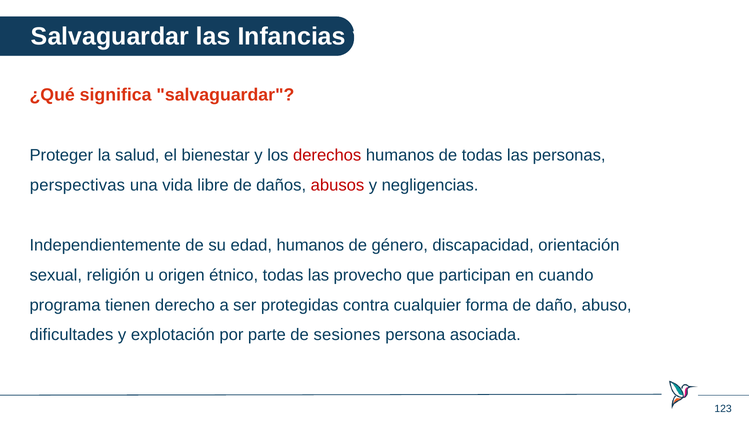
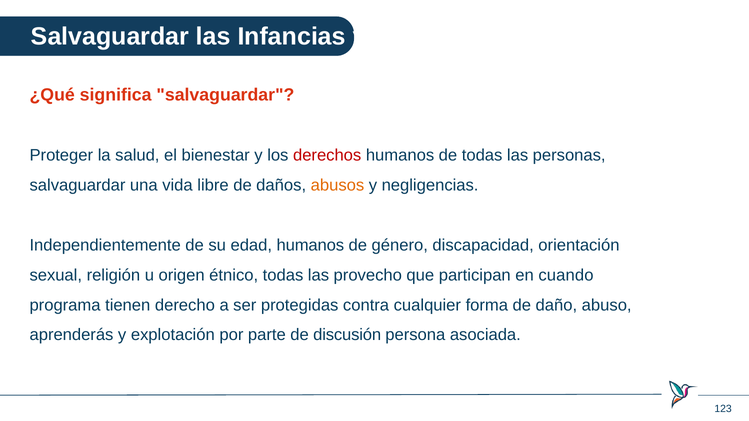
perspectivas at (77, 186): perspectivas -> salvaguardar
abusos colour: red -> orange
dificultades: dificultades -> aprenderás
sesiones: sesiones -> discusión
